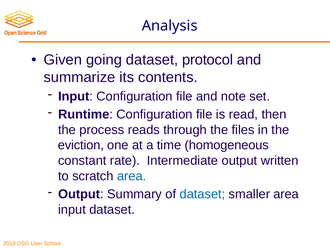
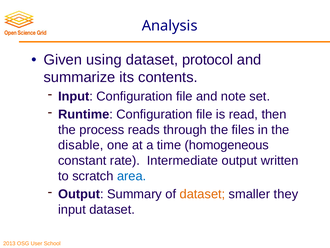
going: going -> using
eviction: eviction -> disable
dataset at (202, 194) colour: blue -> orange
smaller area: area -> they
